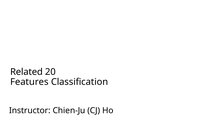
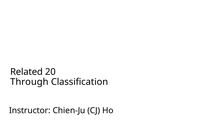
Features: Features -> Through
